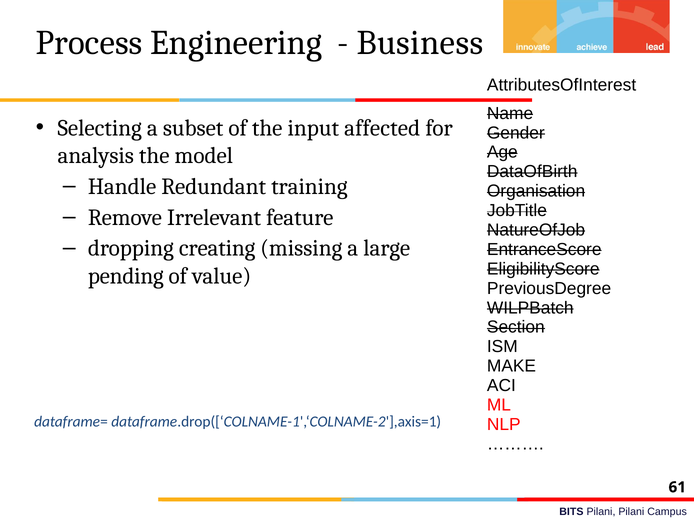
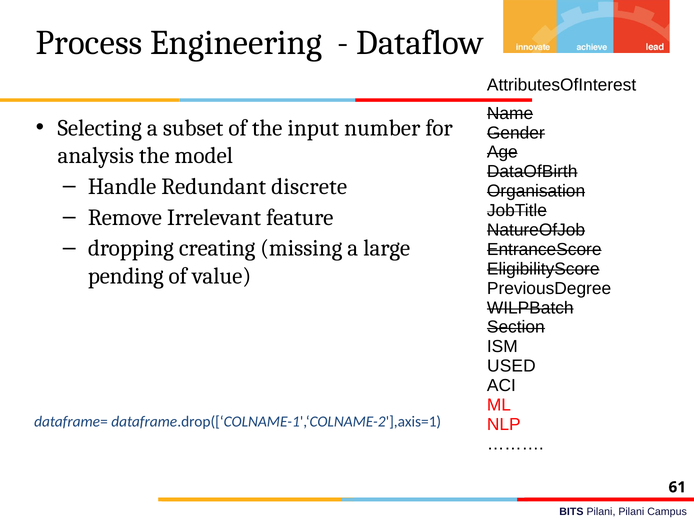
Business: Business -> Dataflow
affected: affected -> number
training: training -> discrete
MAKE: MAKE -> USED
